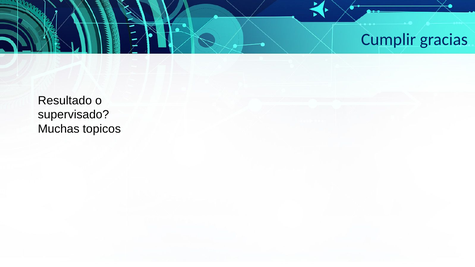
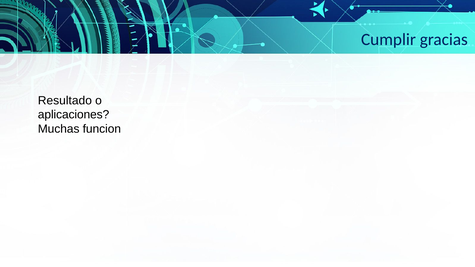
supervisado: supervisado -> aplicaciones
topicos: topicos -> funcion
